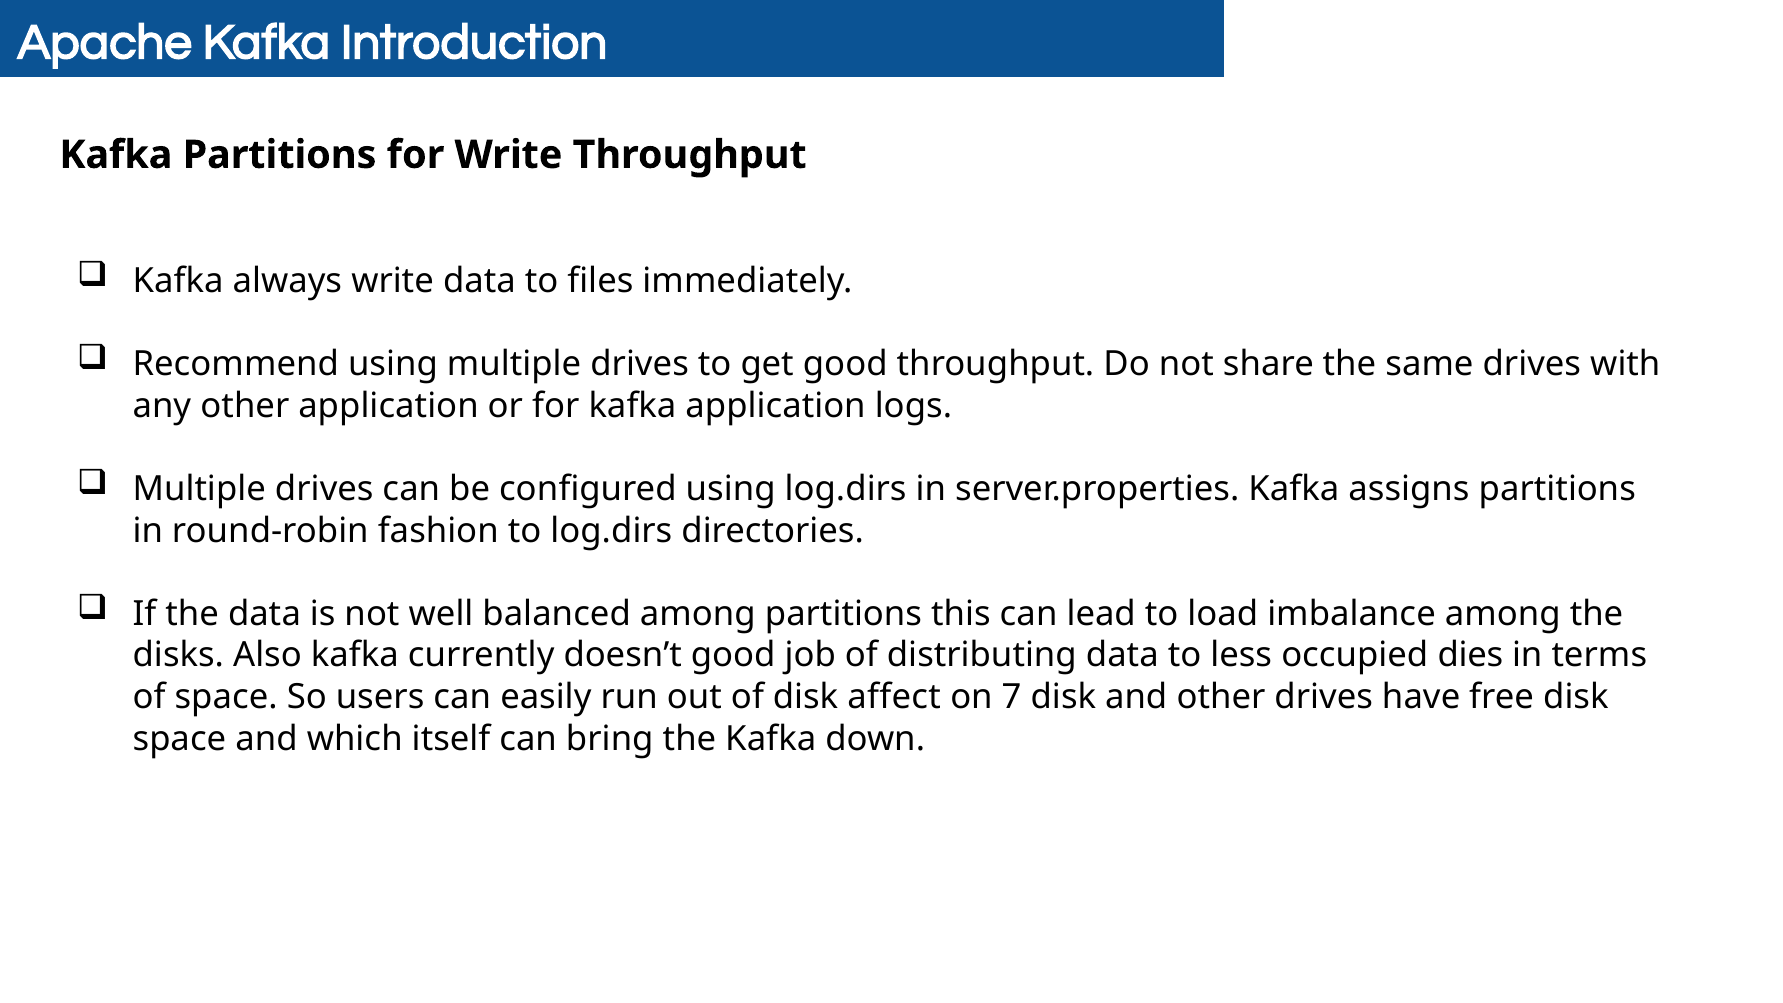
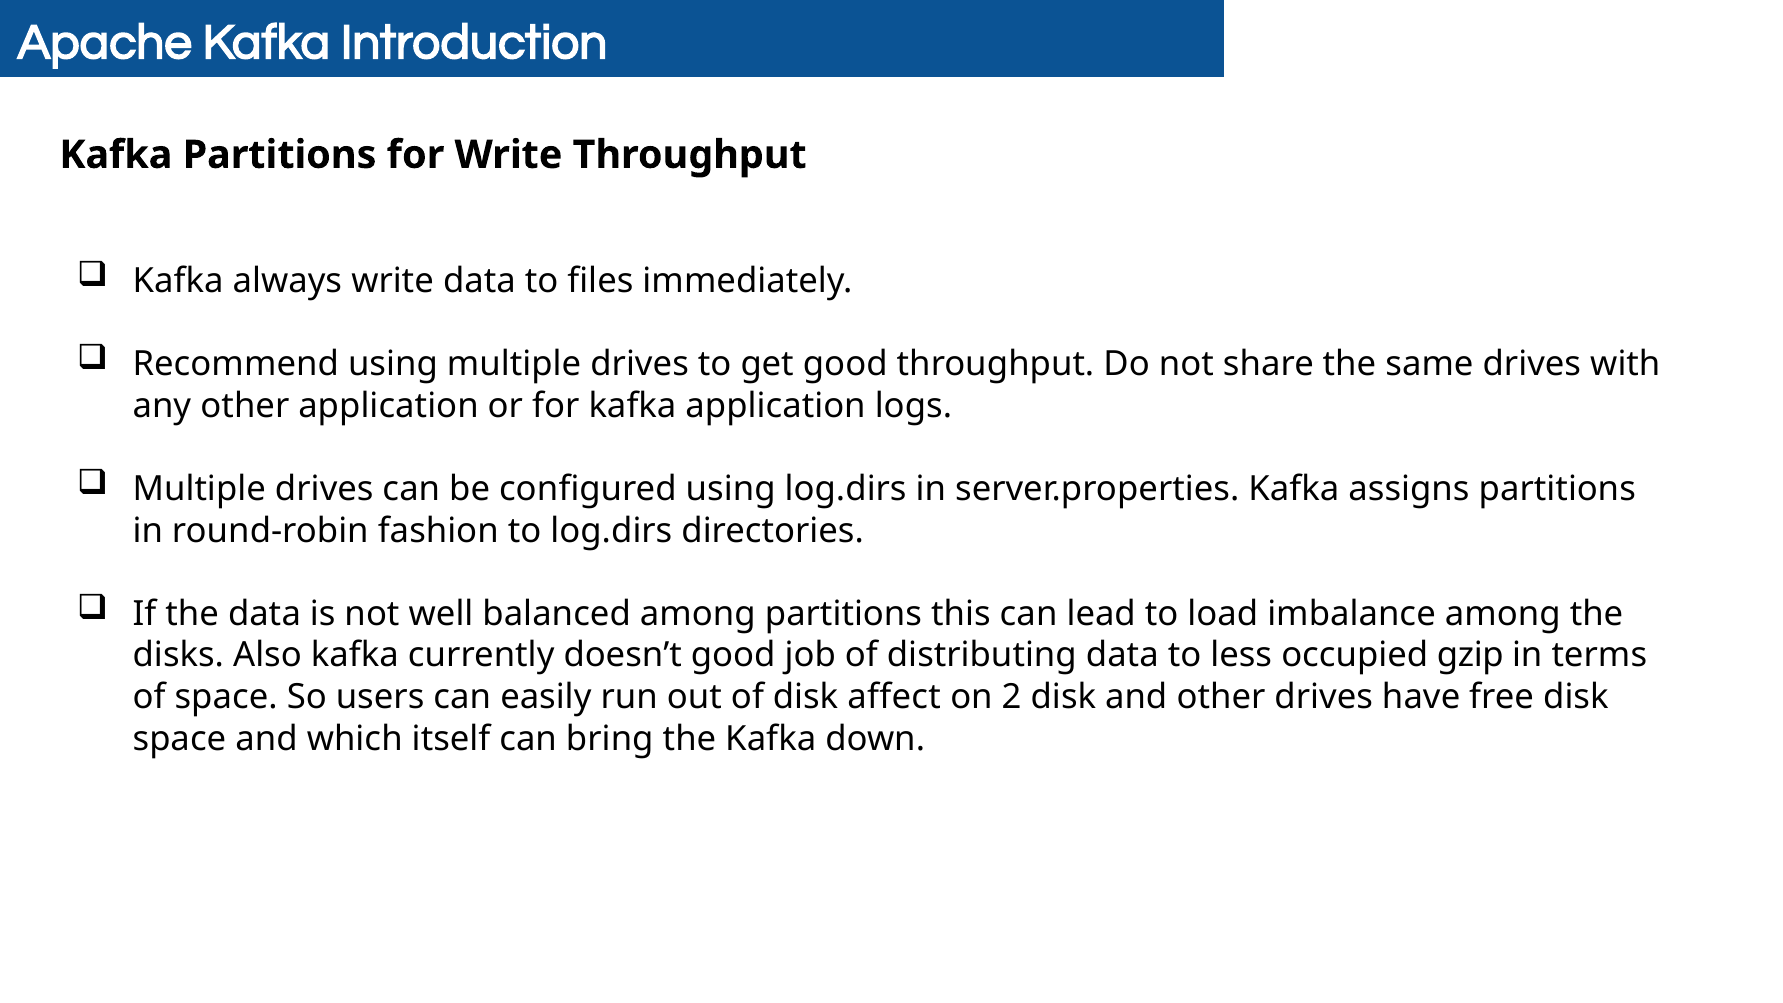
dies: dies -> gzip
7: 7 -> 2
